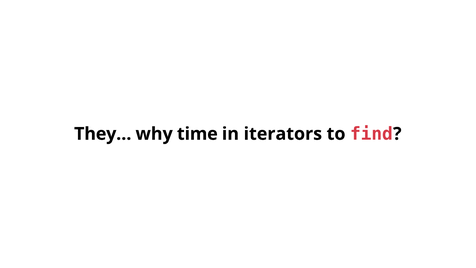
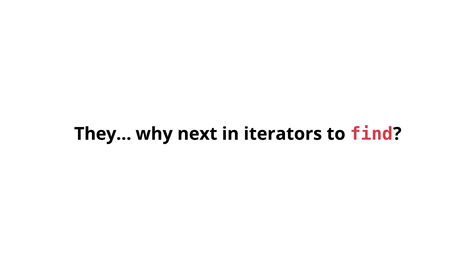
time: time -> next
